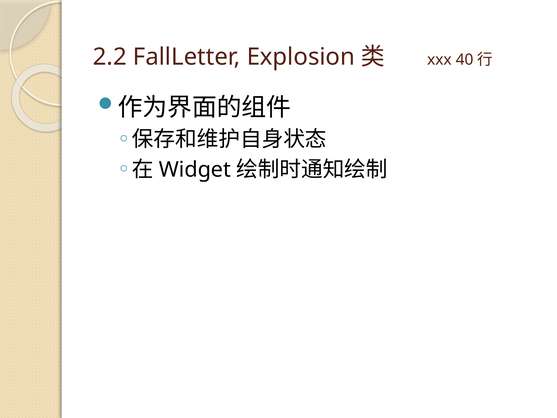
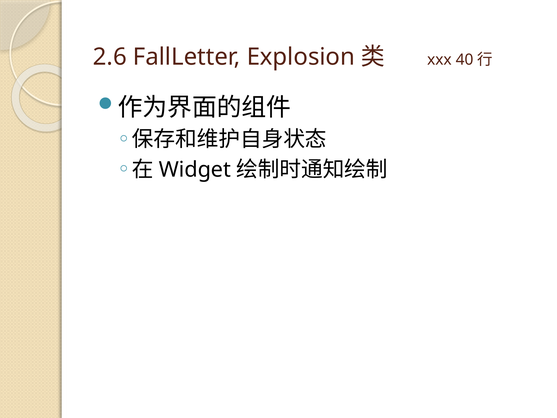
2.2: 2.2 -> 2.6
